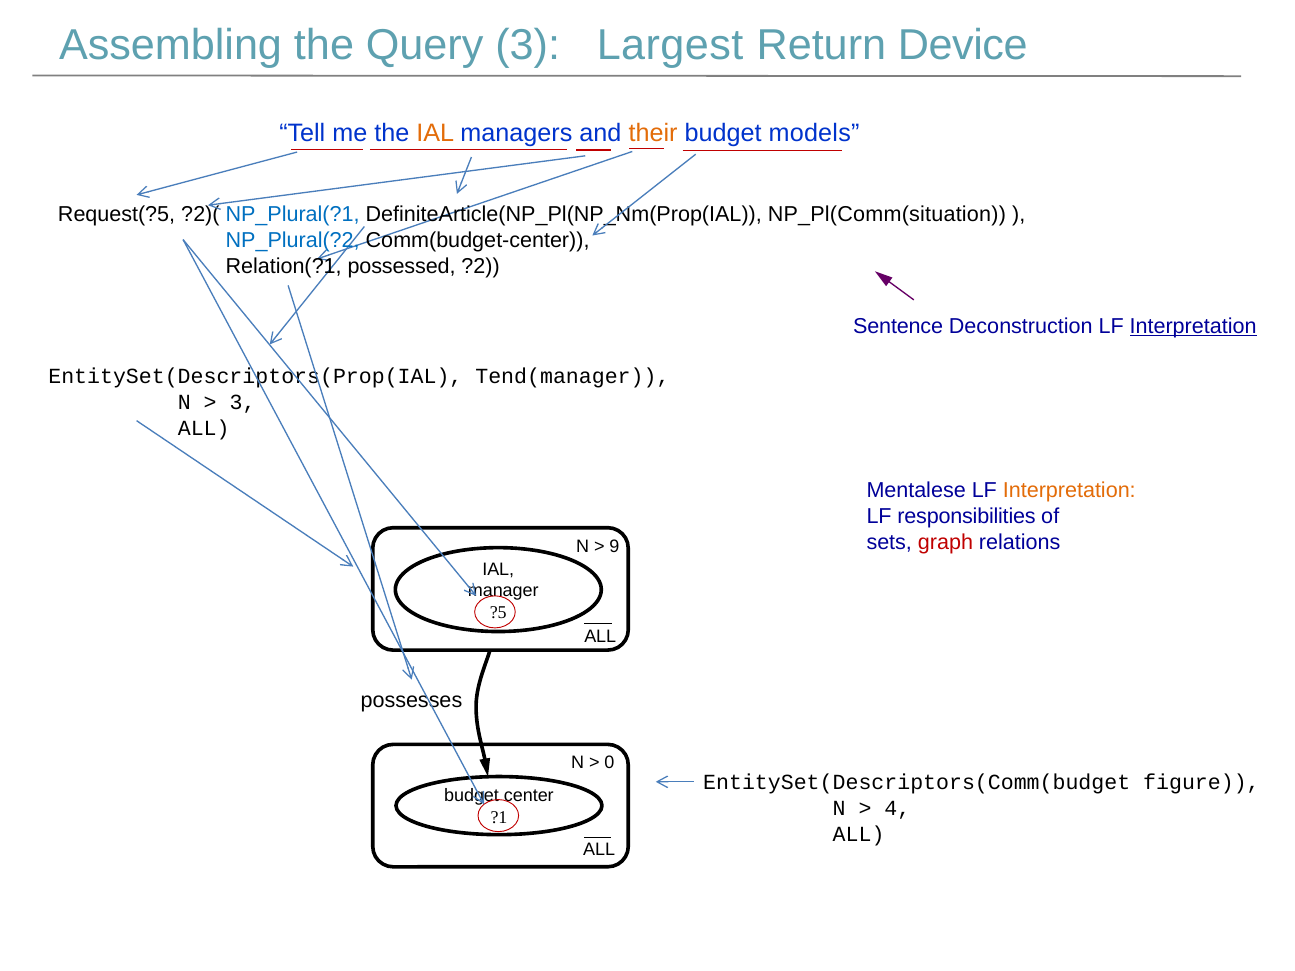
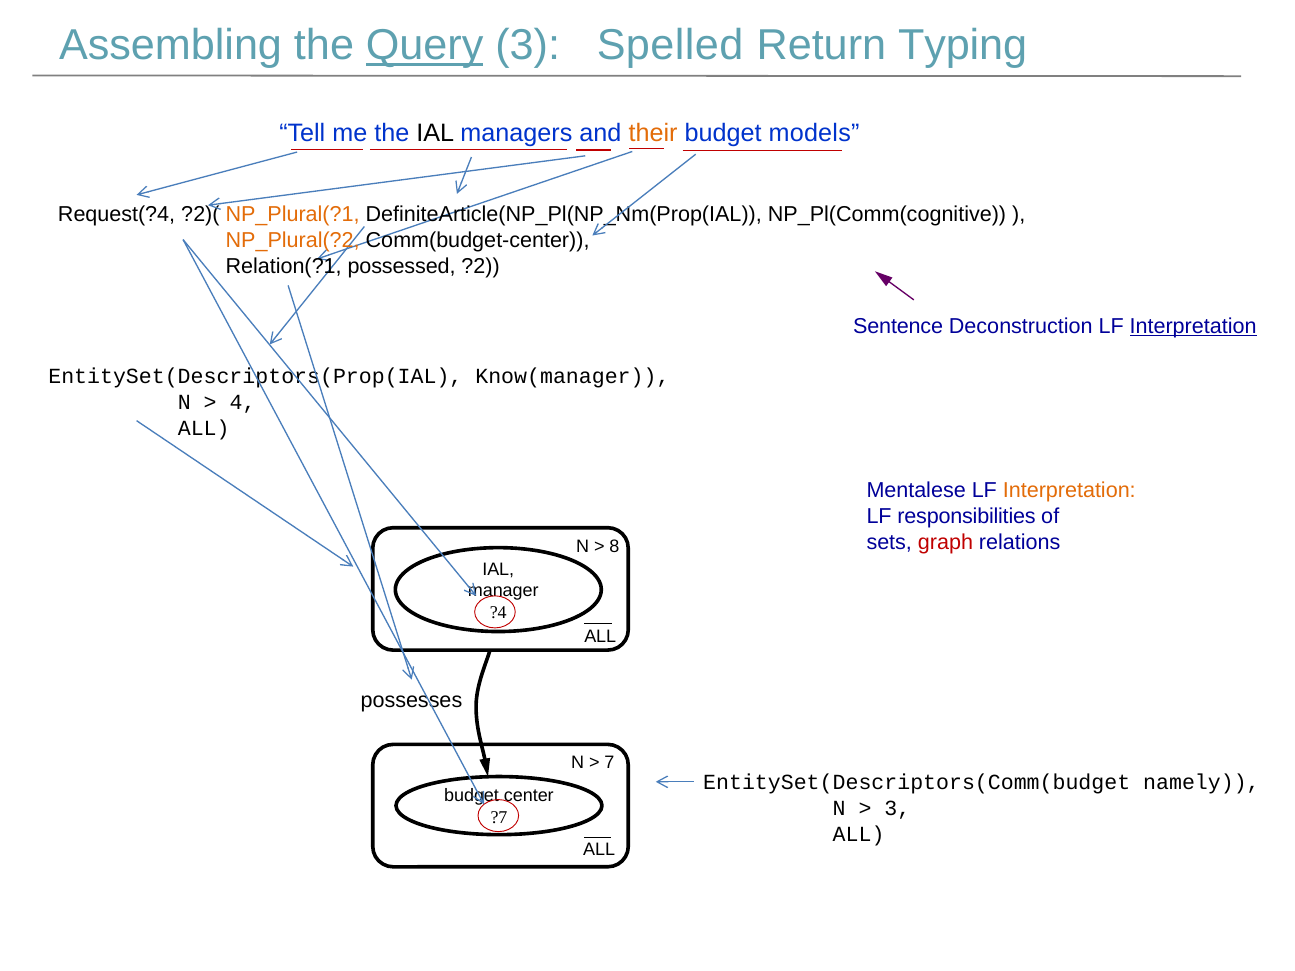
Query underline: none -> present
Largest: Largest -> Spelled
Device: Device -> Typing
IAL at (435, 133) colour: orange -> black
Request(?5: Request(?5 -> Request(?4
NP_Plural(?1 colour: blue -> orange
NP_Pl(Comm(situation: NP_Pl(Comm(situation -> NP_Pl(Comm(cognitive
NP_Plural(?2 colour: blue -> orange
Tend(manager: Tend(manager -> Know(manager
3 at (243, 403): 3 -> 4
9: 9 -> 8
?5: ?5 -> ?4
0: 0 -> 7
figure: figure -> namely
4 at (897, 809): 4 -> 3
?1: ?1 -> ?7
